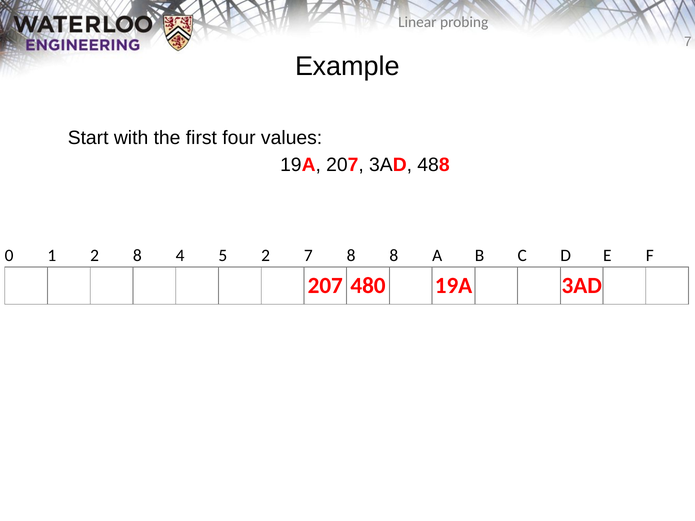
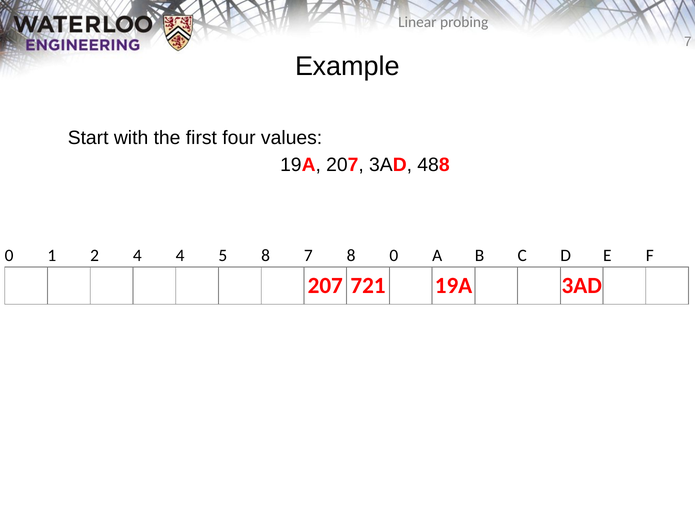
2 8: 8 -> 4
5 2: 2 -> 8
8 8: 8 -> 0
480: 480 -> 721
